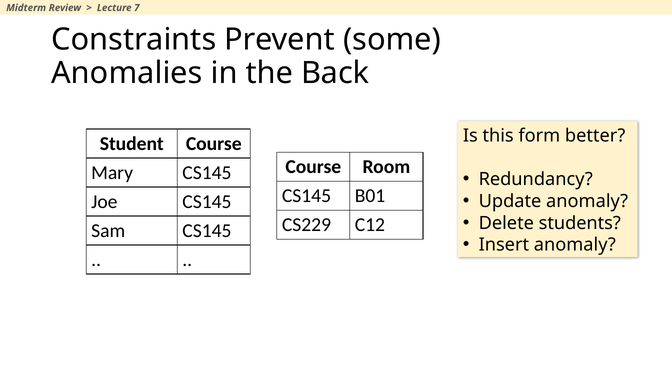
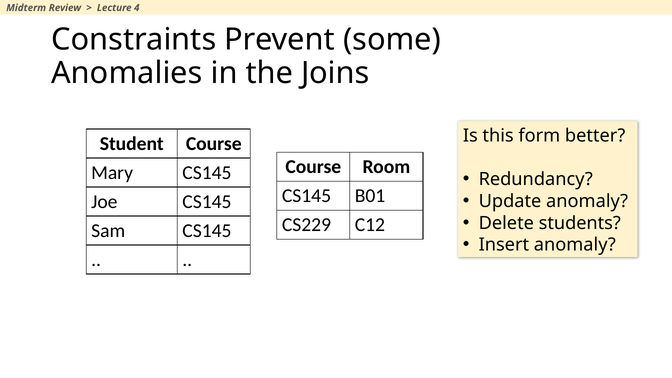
7: 7 -> 4
Back: Back -> Joins
